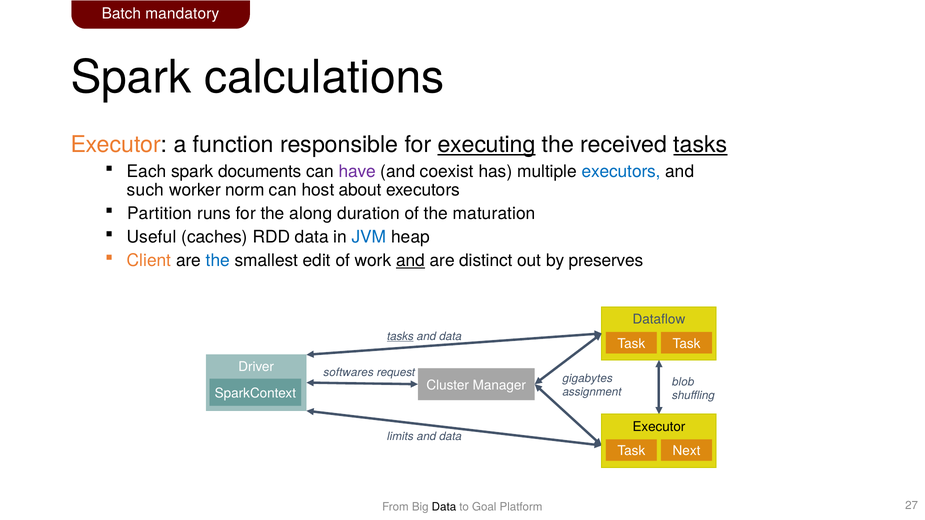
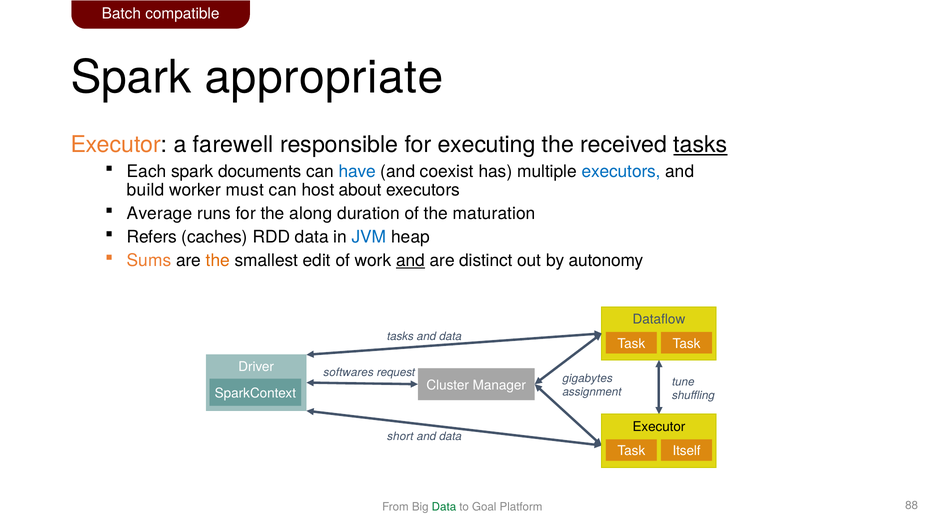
mandatory: mandatory -> compatible
calculations: calculations -> appropriate
function: function -> farewell
executing underline: present -> none
have colour: purple -> blue
such: such -> build
norm: norm -> must
Partition: Partition -> Average
Useful: Useful -> Refers
Client: Client -> Sums
the at (218, 261) colour: blue -> orange
preserves: preserves -> autonomy
tasks at (400, 337) underline: present -> none
blob: blob -> tune
limits: limits -> short
Next: Next -> Itself
Data at (444, 507) colour: black -> green
27: 27 -> 88
